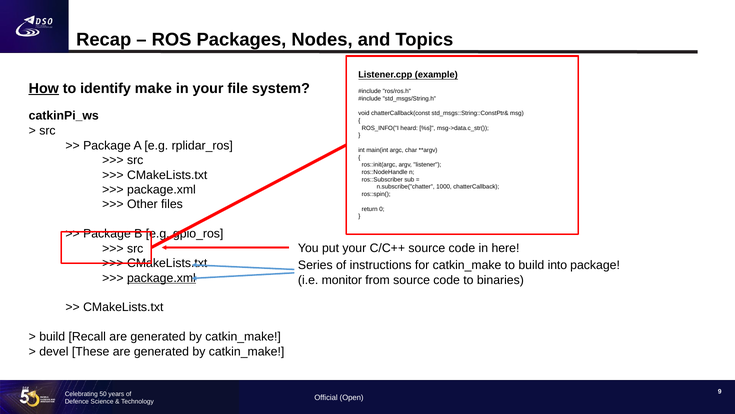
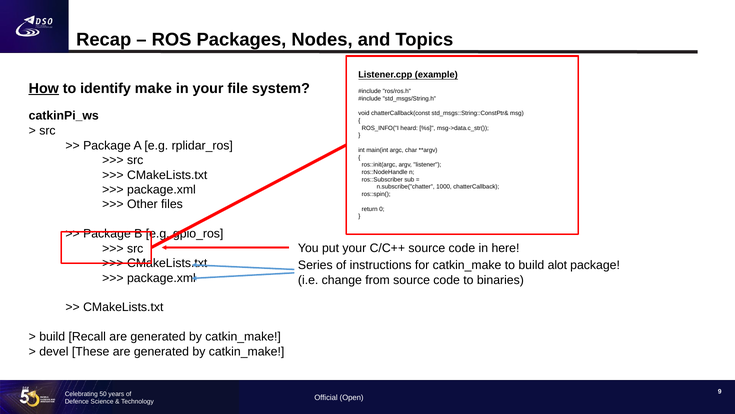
into: into -> alot
package.xml at (161, 278) underline: present -> none
monitor: monitor -> change
